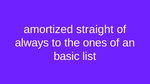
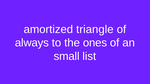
straight: straight -> triangle
basic: basic -> small
